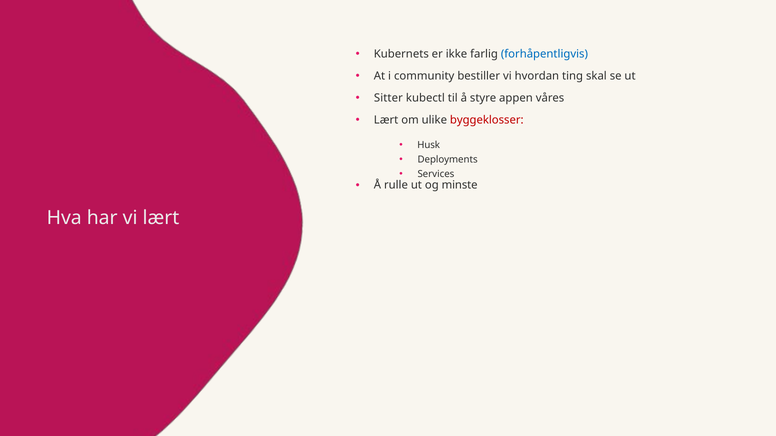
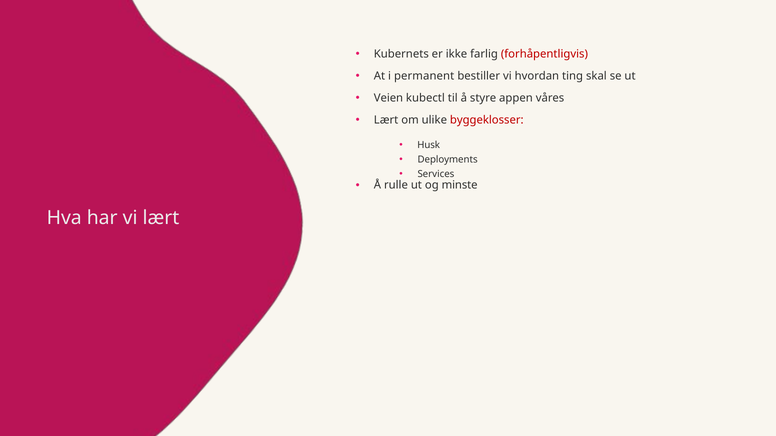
forhåpentligvis colour: blue -> red
community: community -> permanent
Sitter: Sitter -> Veien
